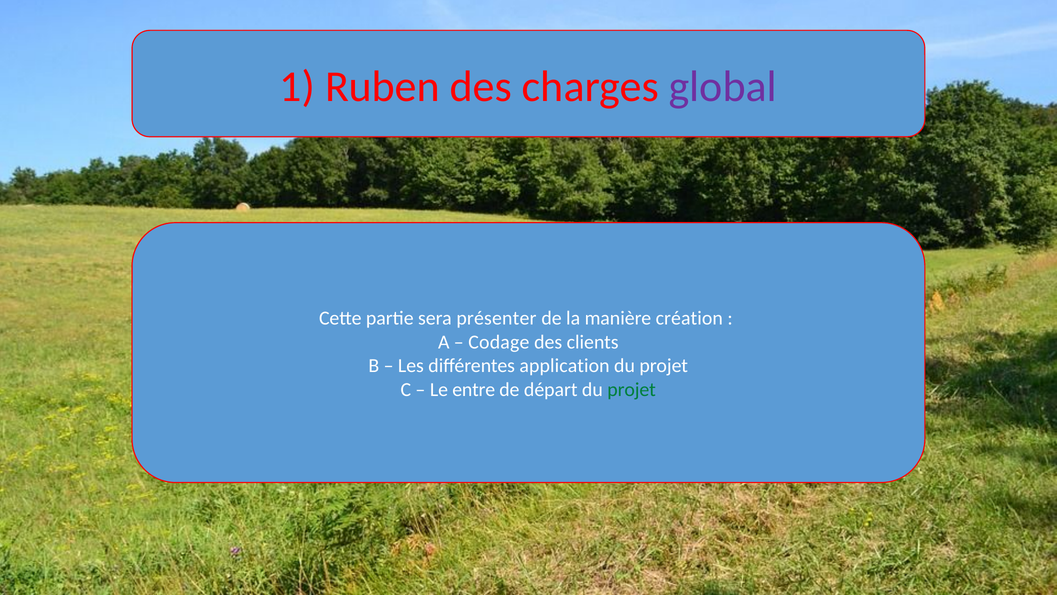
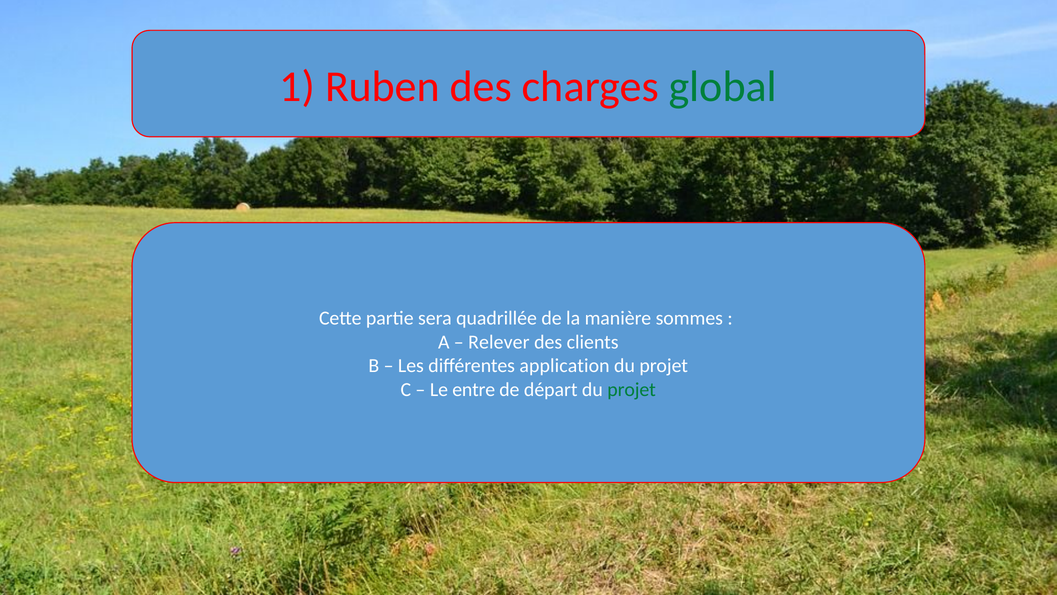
global colour: purple -> green
présenter: présenter -> quadrillée
création: création -> sommes
Codage: Codage -> Relever
